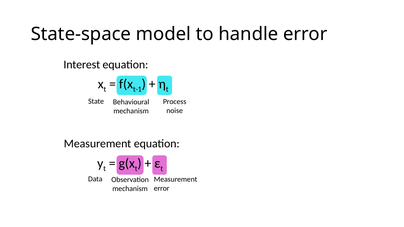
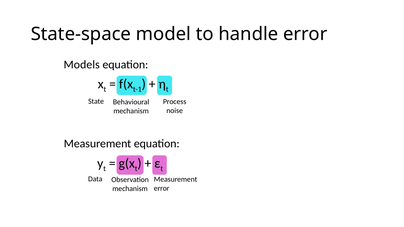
Interest: Interest -> Models
